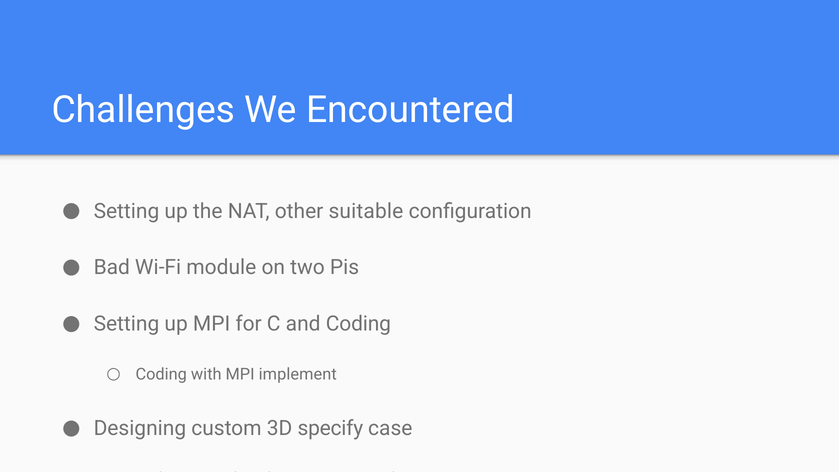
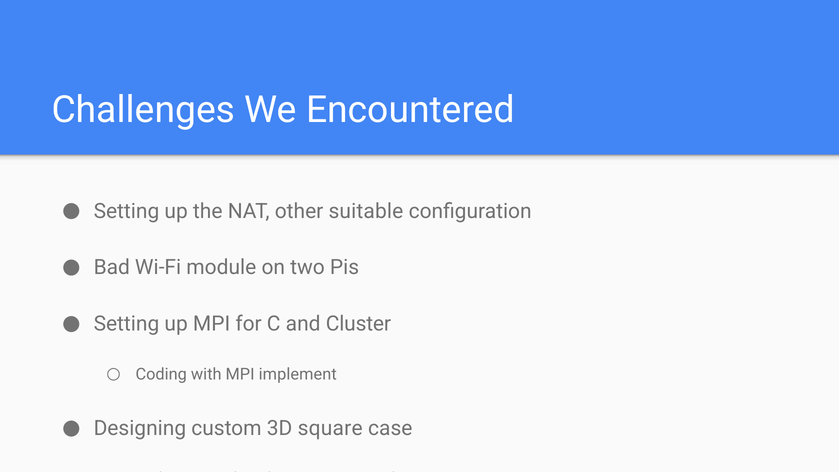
and Coding: Coding -> Cluster
specify: specify -> square
